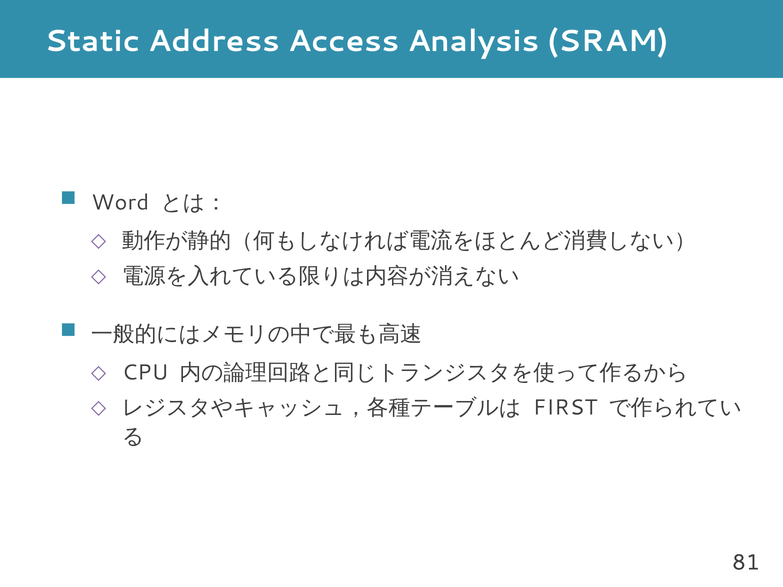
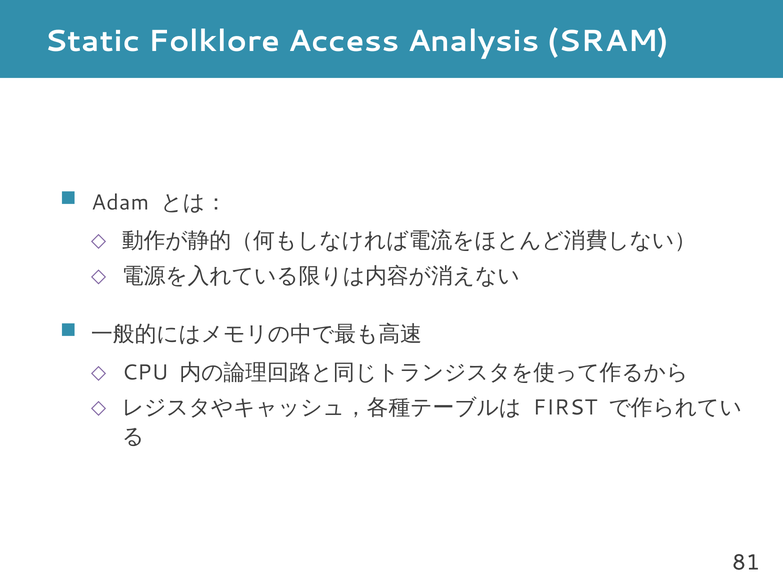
Address: Address -> Folklore
Word: Word -> Adam
